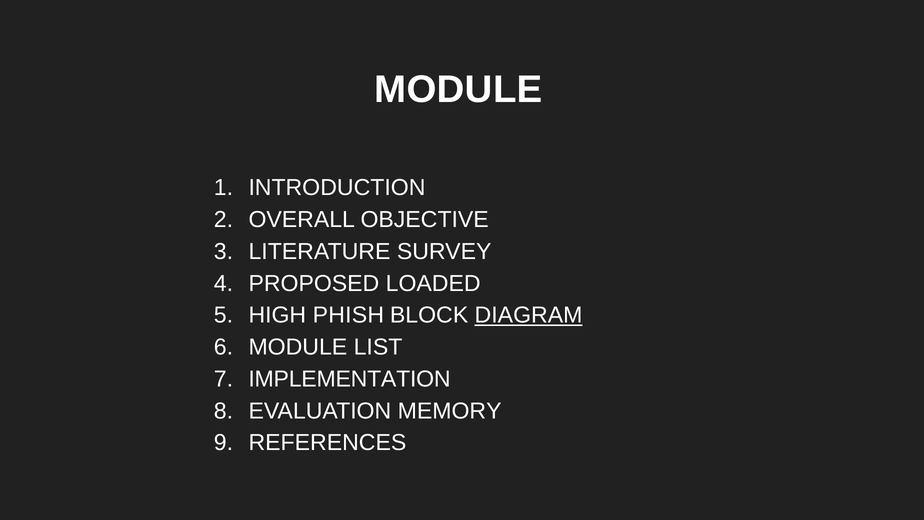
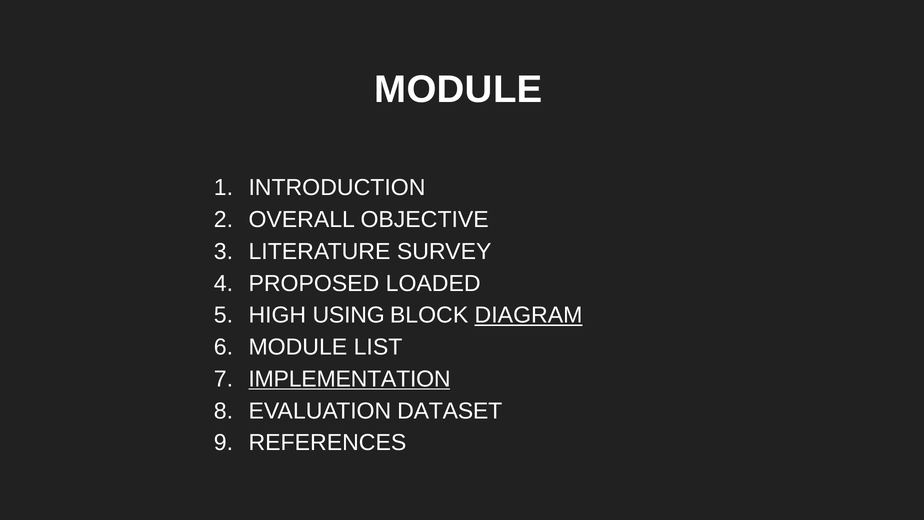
PHISH: PHISH -> USING
IMPLEMENTATION underline: none -> present
MEMORY: MEMORY -> DATASET
